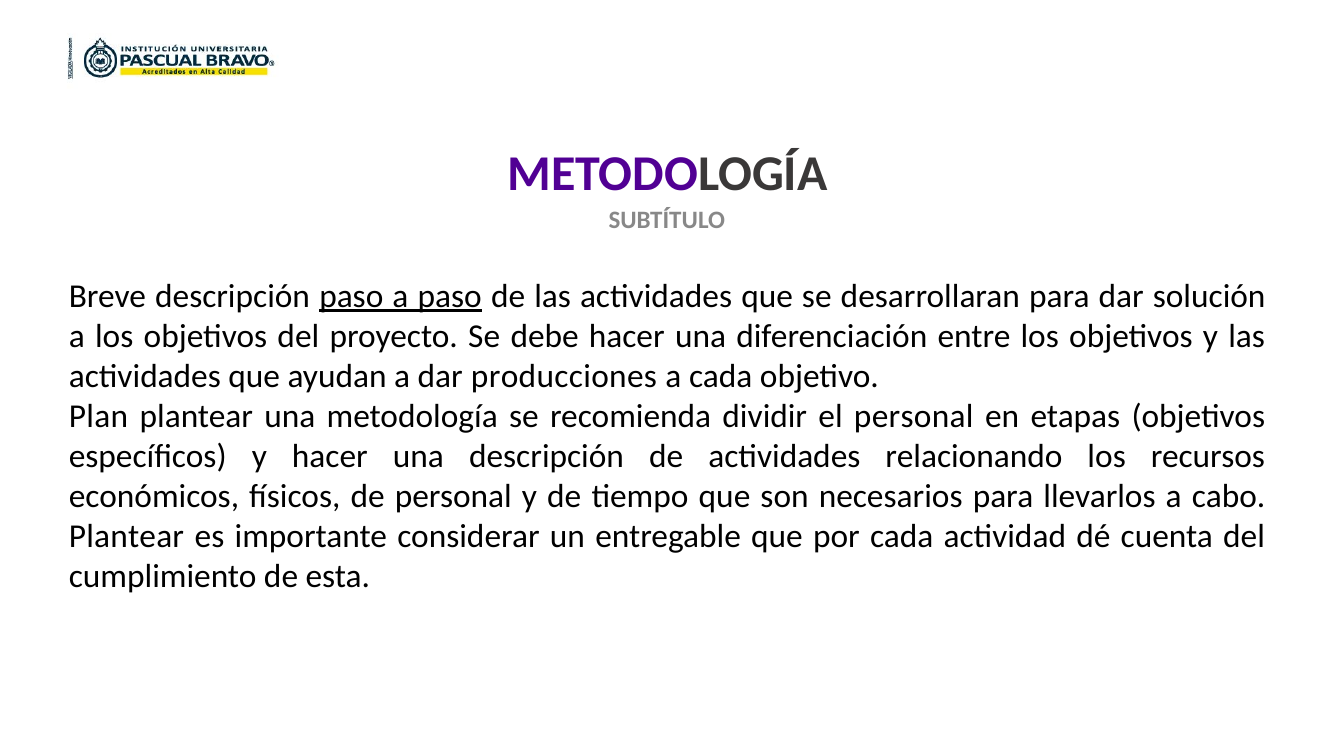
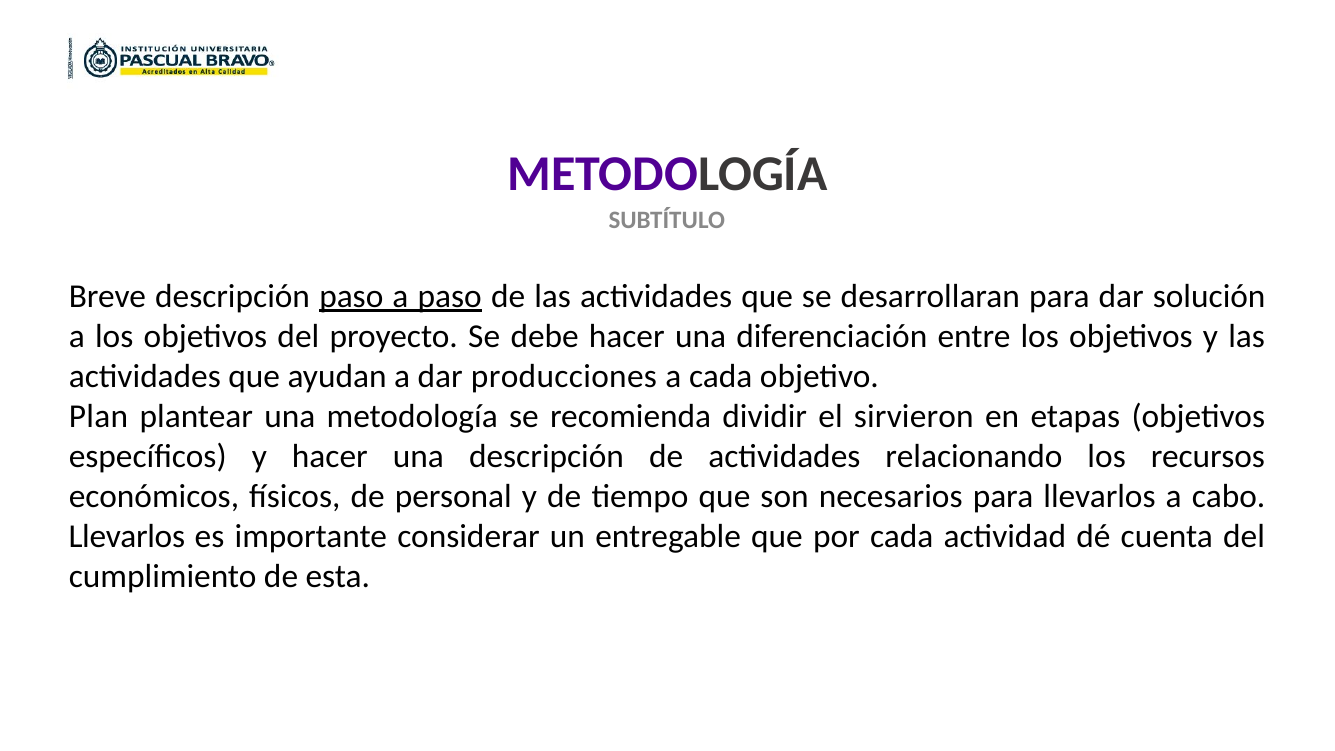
el personal: personal -> sirvieron
Plantear at (127, 537): Plantear -> Llevarlos
